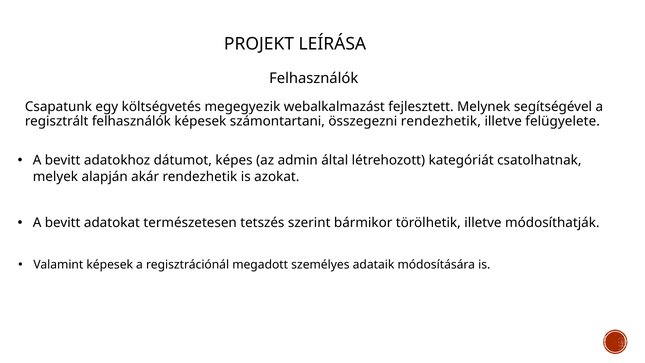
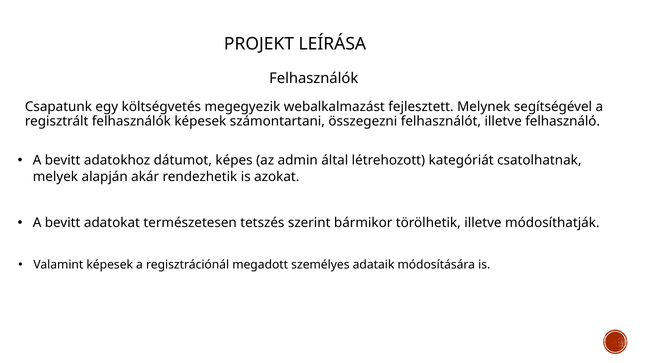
összegezni rendezhetik: rendezhetik -> felhasználót
felügyelete: felügyelete -> felhasználó
